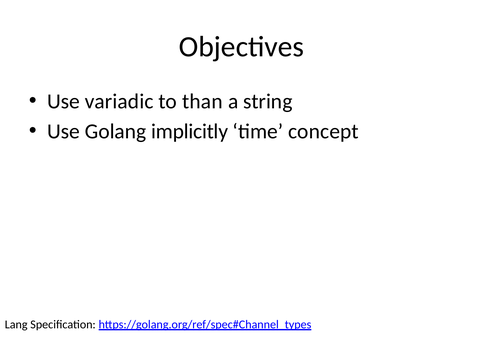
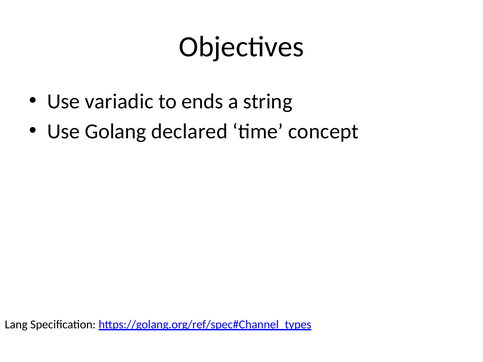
than: than -> ends
implicitly: implicitly -> declared
